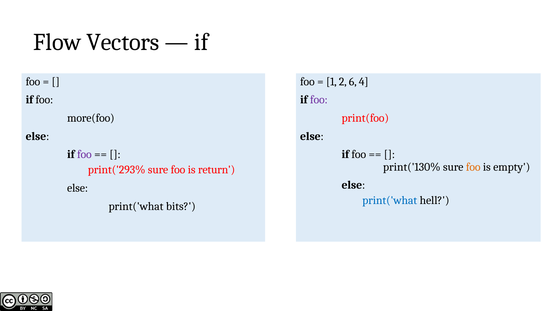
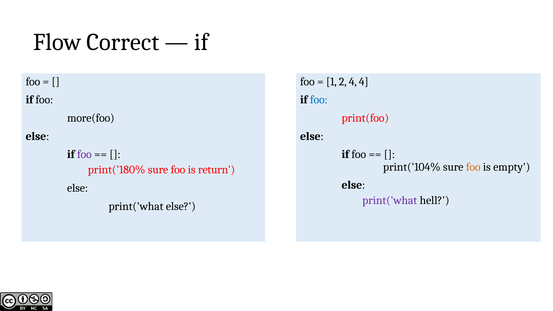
Vectors: Vectors -> Correct
2 6: 6 -> 4
foo at (319, 100) colour: purple -> blue
print('130%: print('130% -> print('104%
print('293%: print('293% -> print('180%
print('what at (390, 201) colour: blue -> purple
print('what bits: bits -> else
